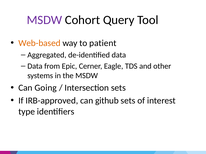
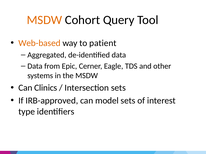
MSDW at (44, 20) colour: purple -> orange
Going: Going -> Clinics
github: github -> model
